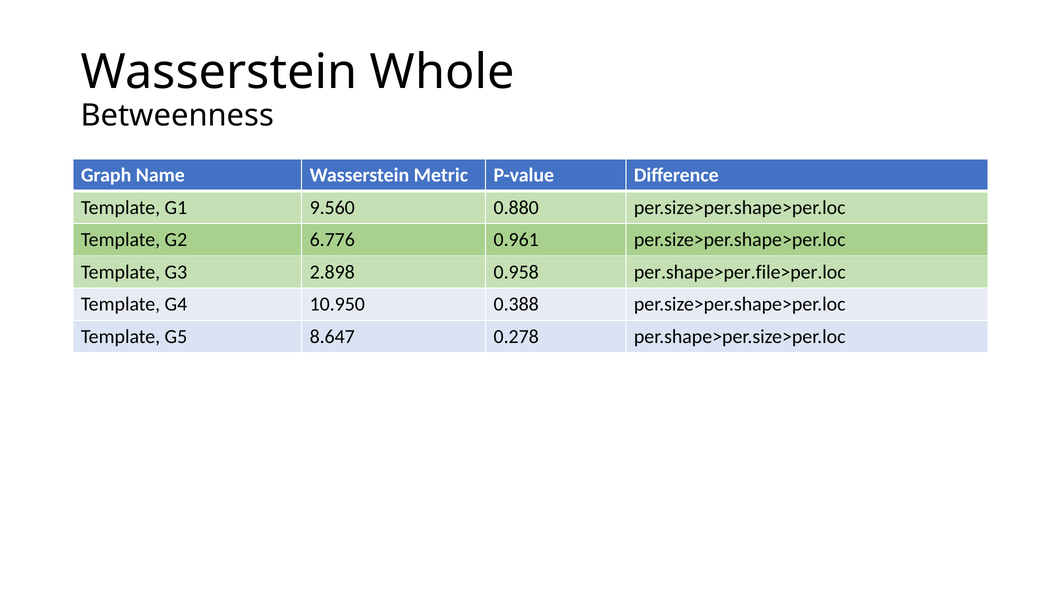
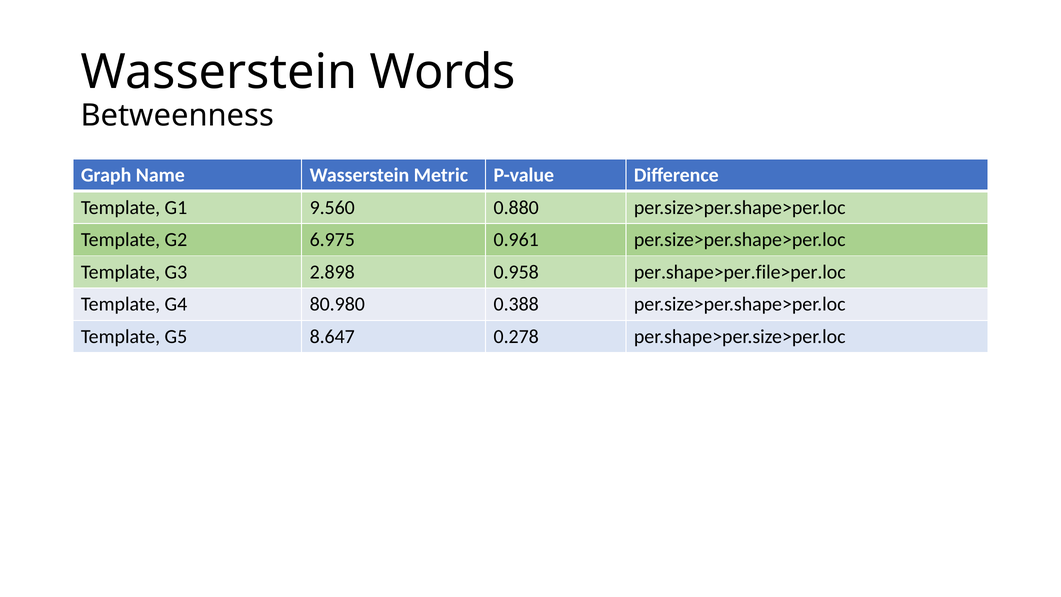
Whole: Whole -> Words
6.776: 6.776 -> 6.975
10.950: 10.950 -> 80.980
